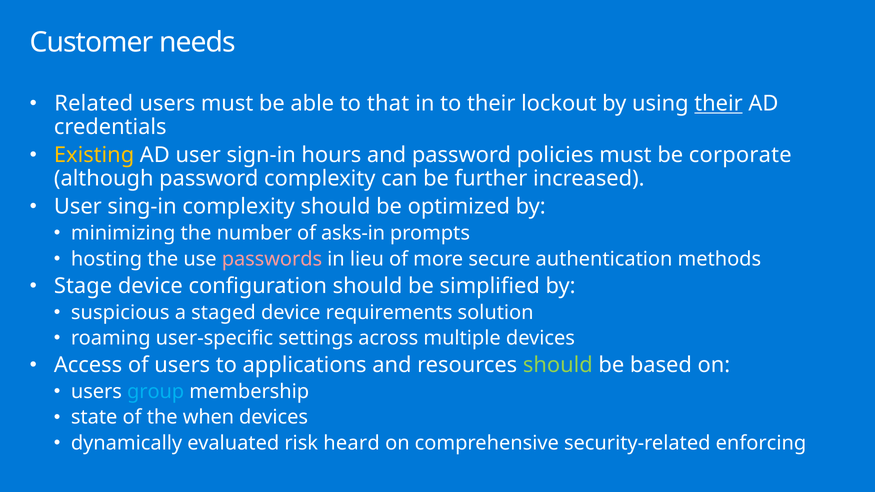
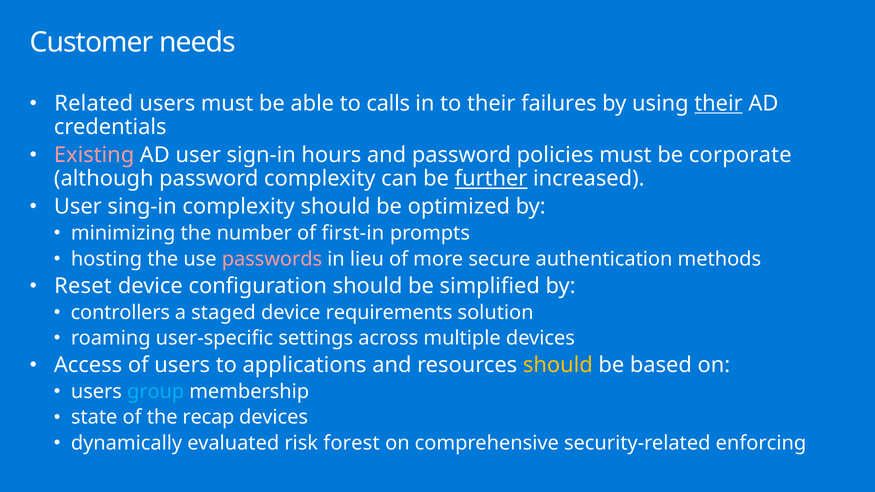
that: that -> calls
lockout: lockout -> failures
Existing colour: yellow -> pink
further underline: none -> present
asks-in: asks-in -> first-in
Stage: Stage -> Reset
suspicious: suspicious -> controllers
should at (558, 365) colour: light green -> yellow
when: when -> recap
heard: heard -> forest
